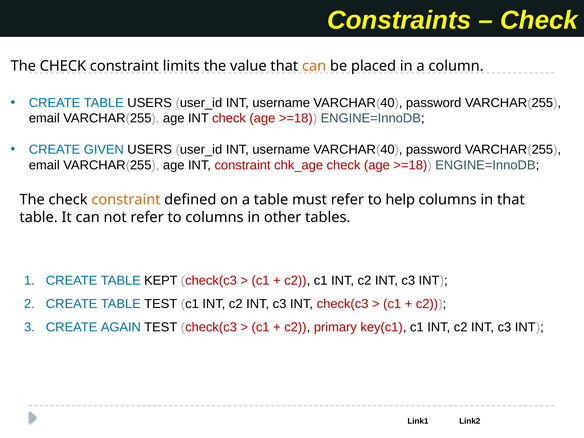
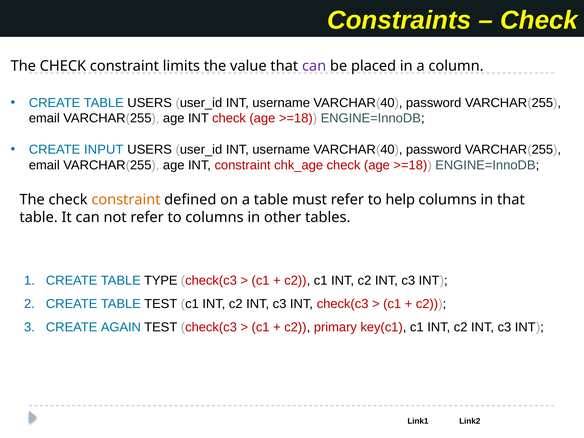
can at (314, 66) colour: orange -> purple
GIVEN: GIVEN -> INPUT
KEPT: KEPT -> TYPE
